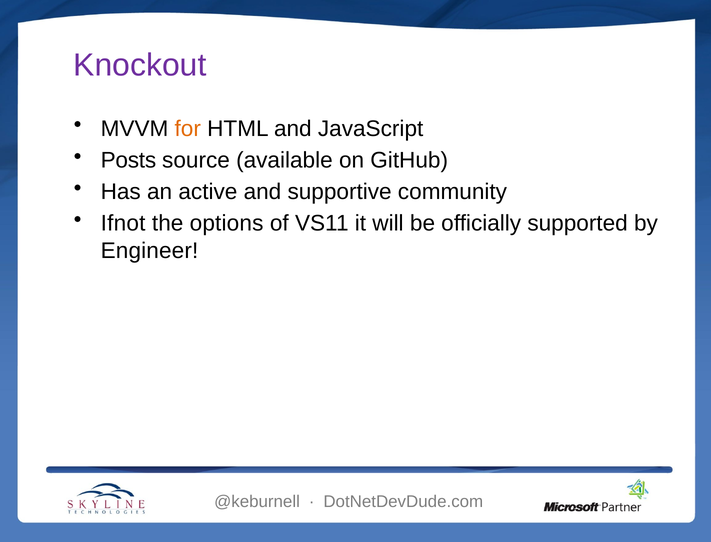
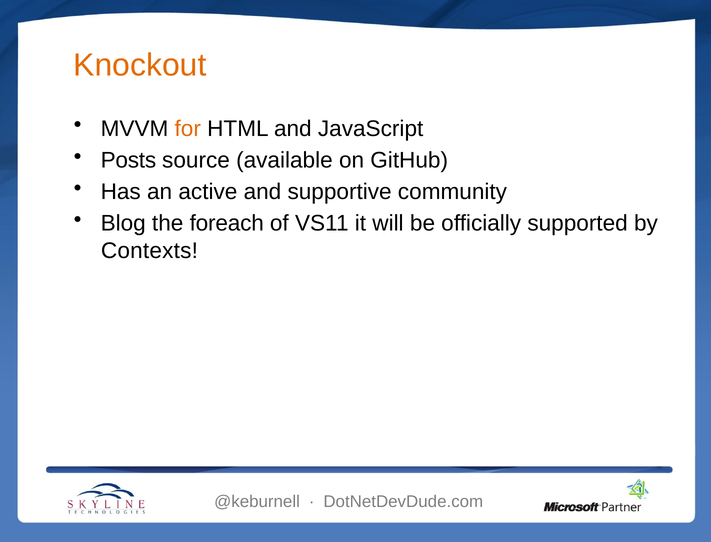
Knockout colour: purple -> orange
Ifnot: Ifnot -> Blog
options: options -> foreach
Engineer: Engineer -> Contexts
